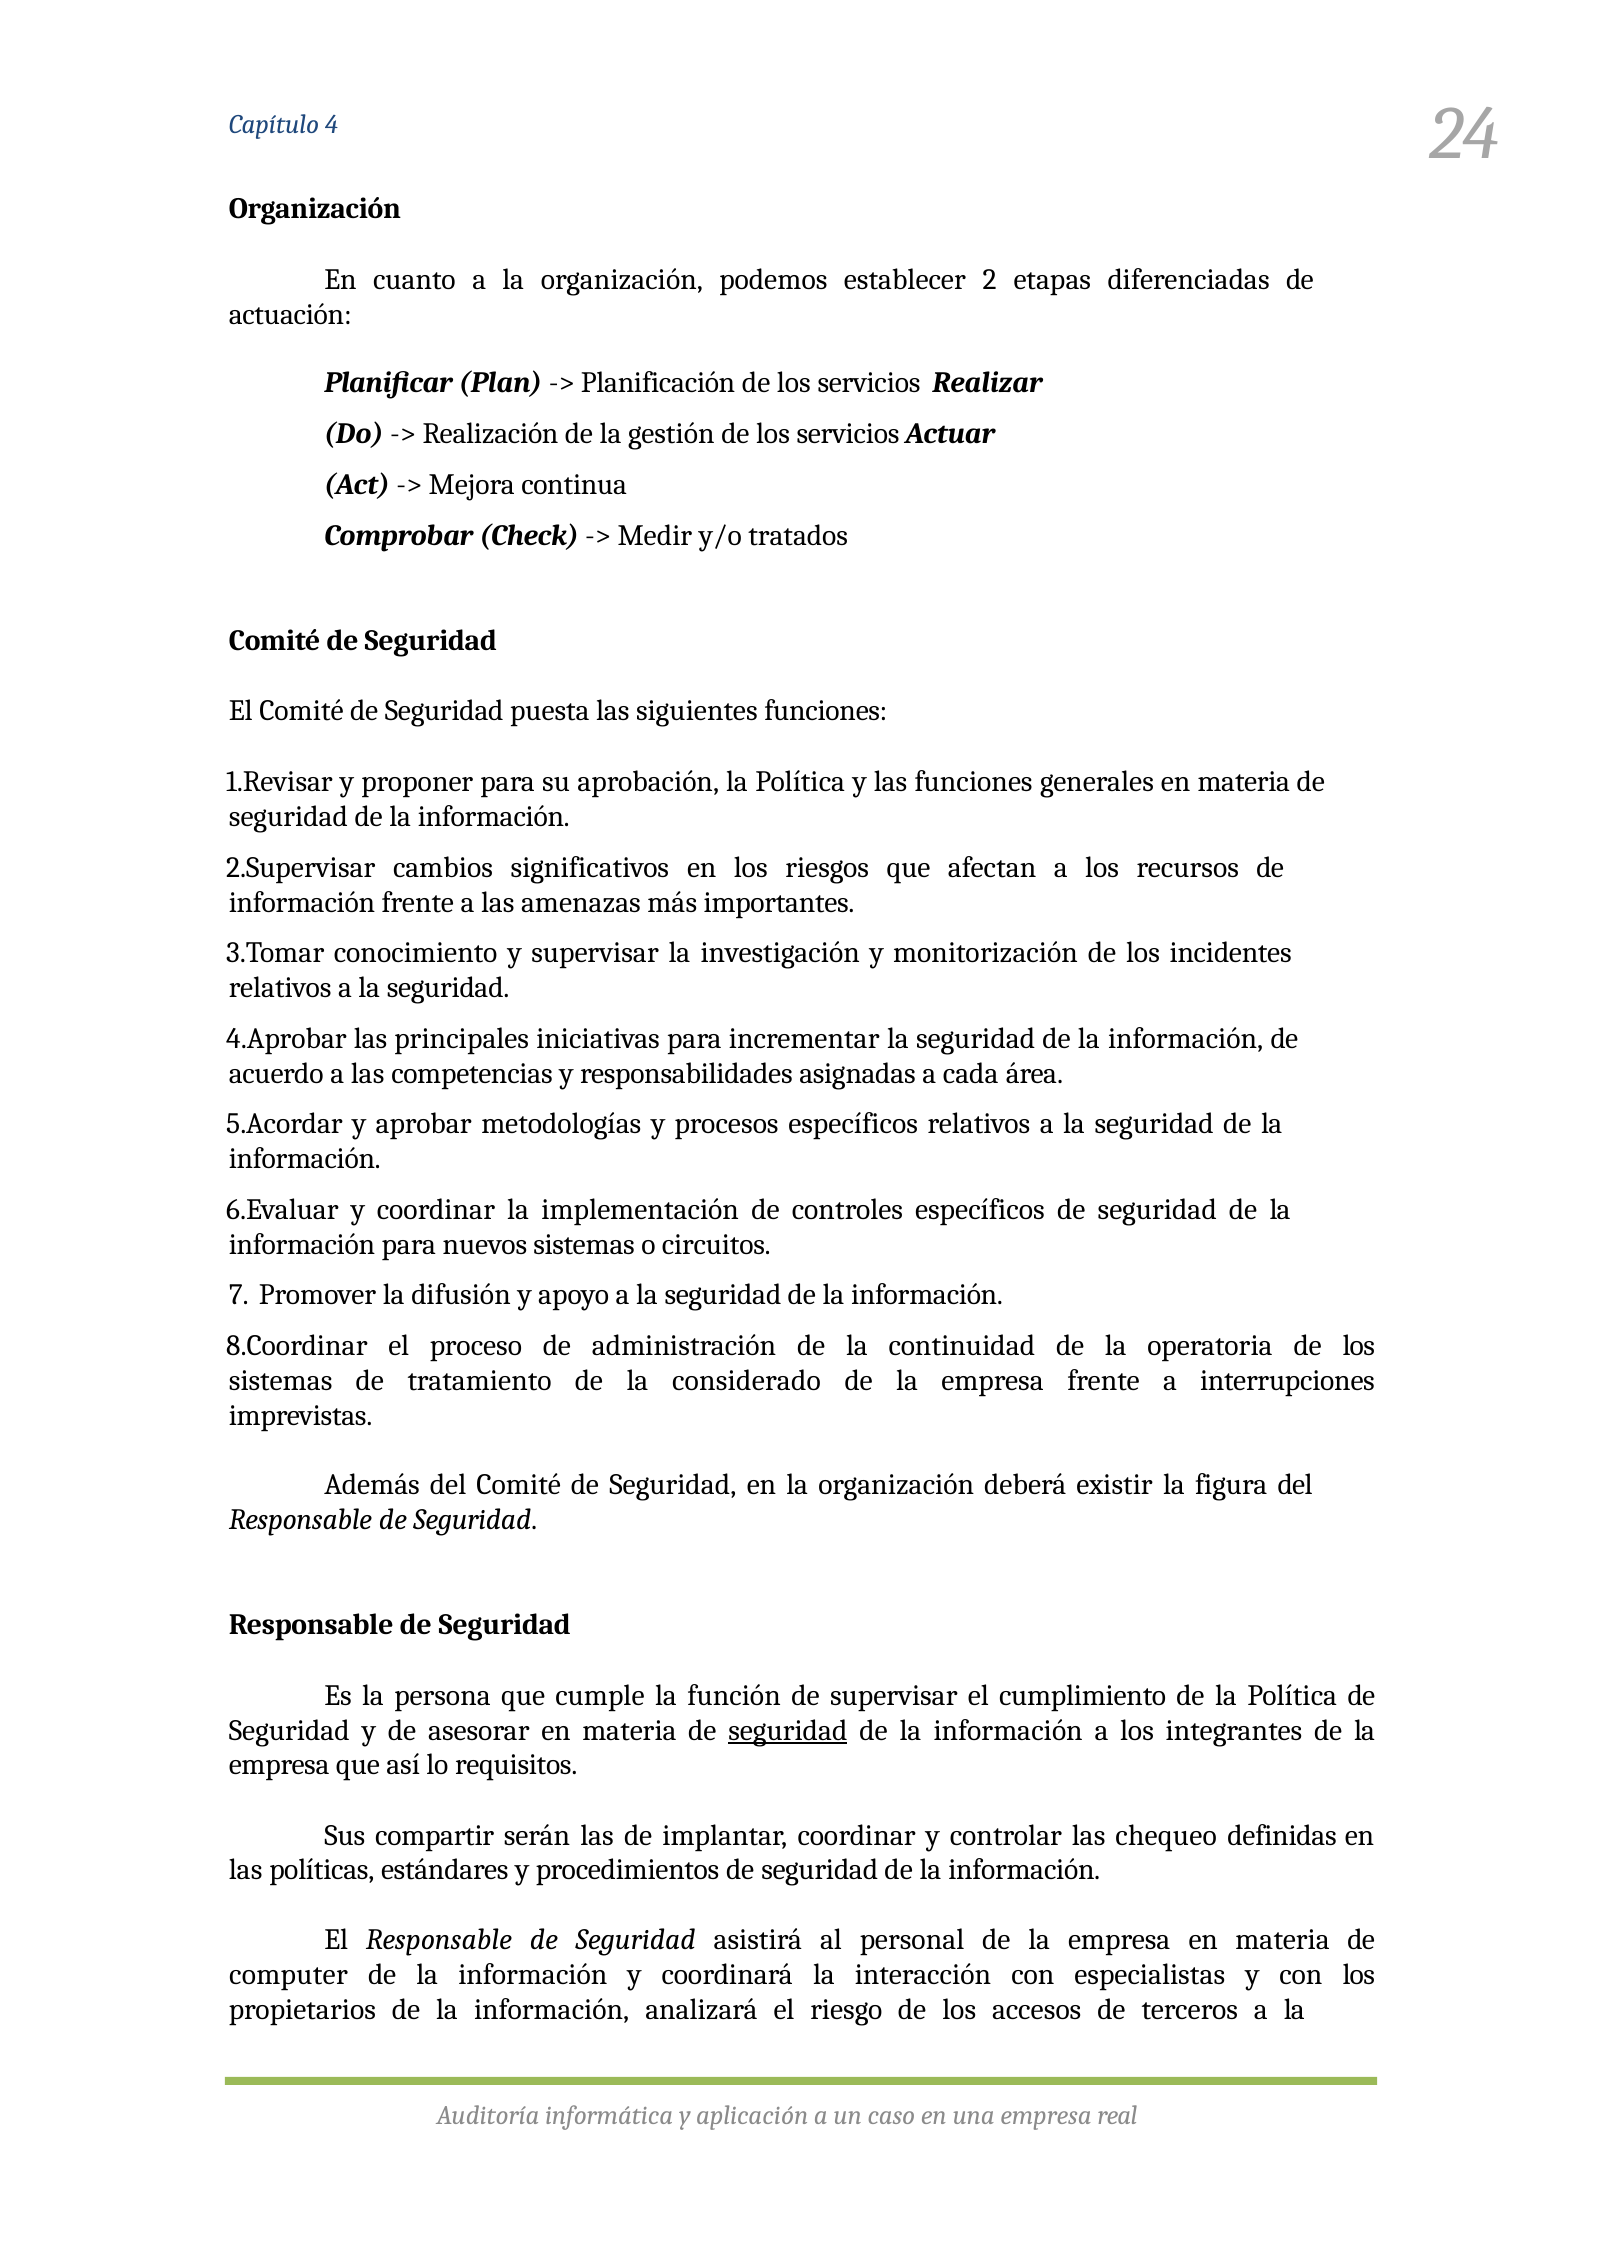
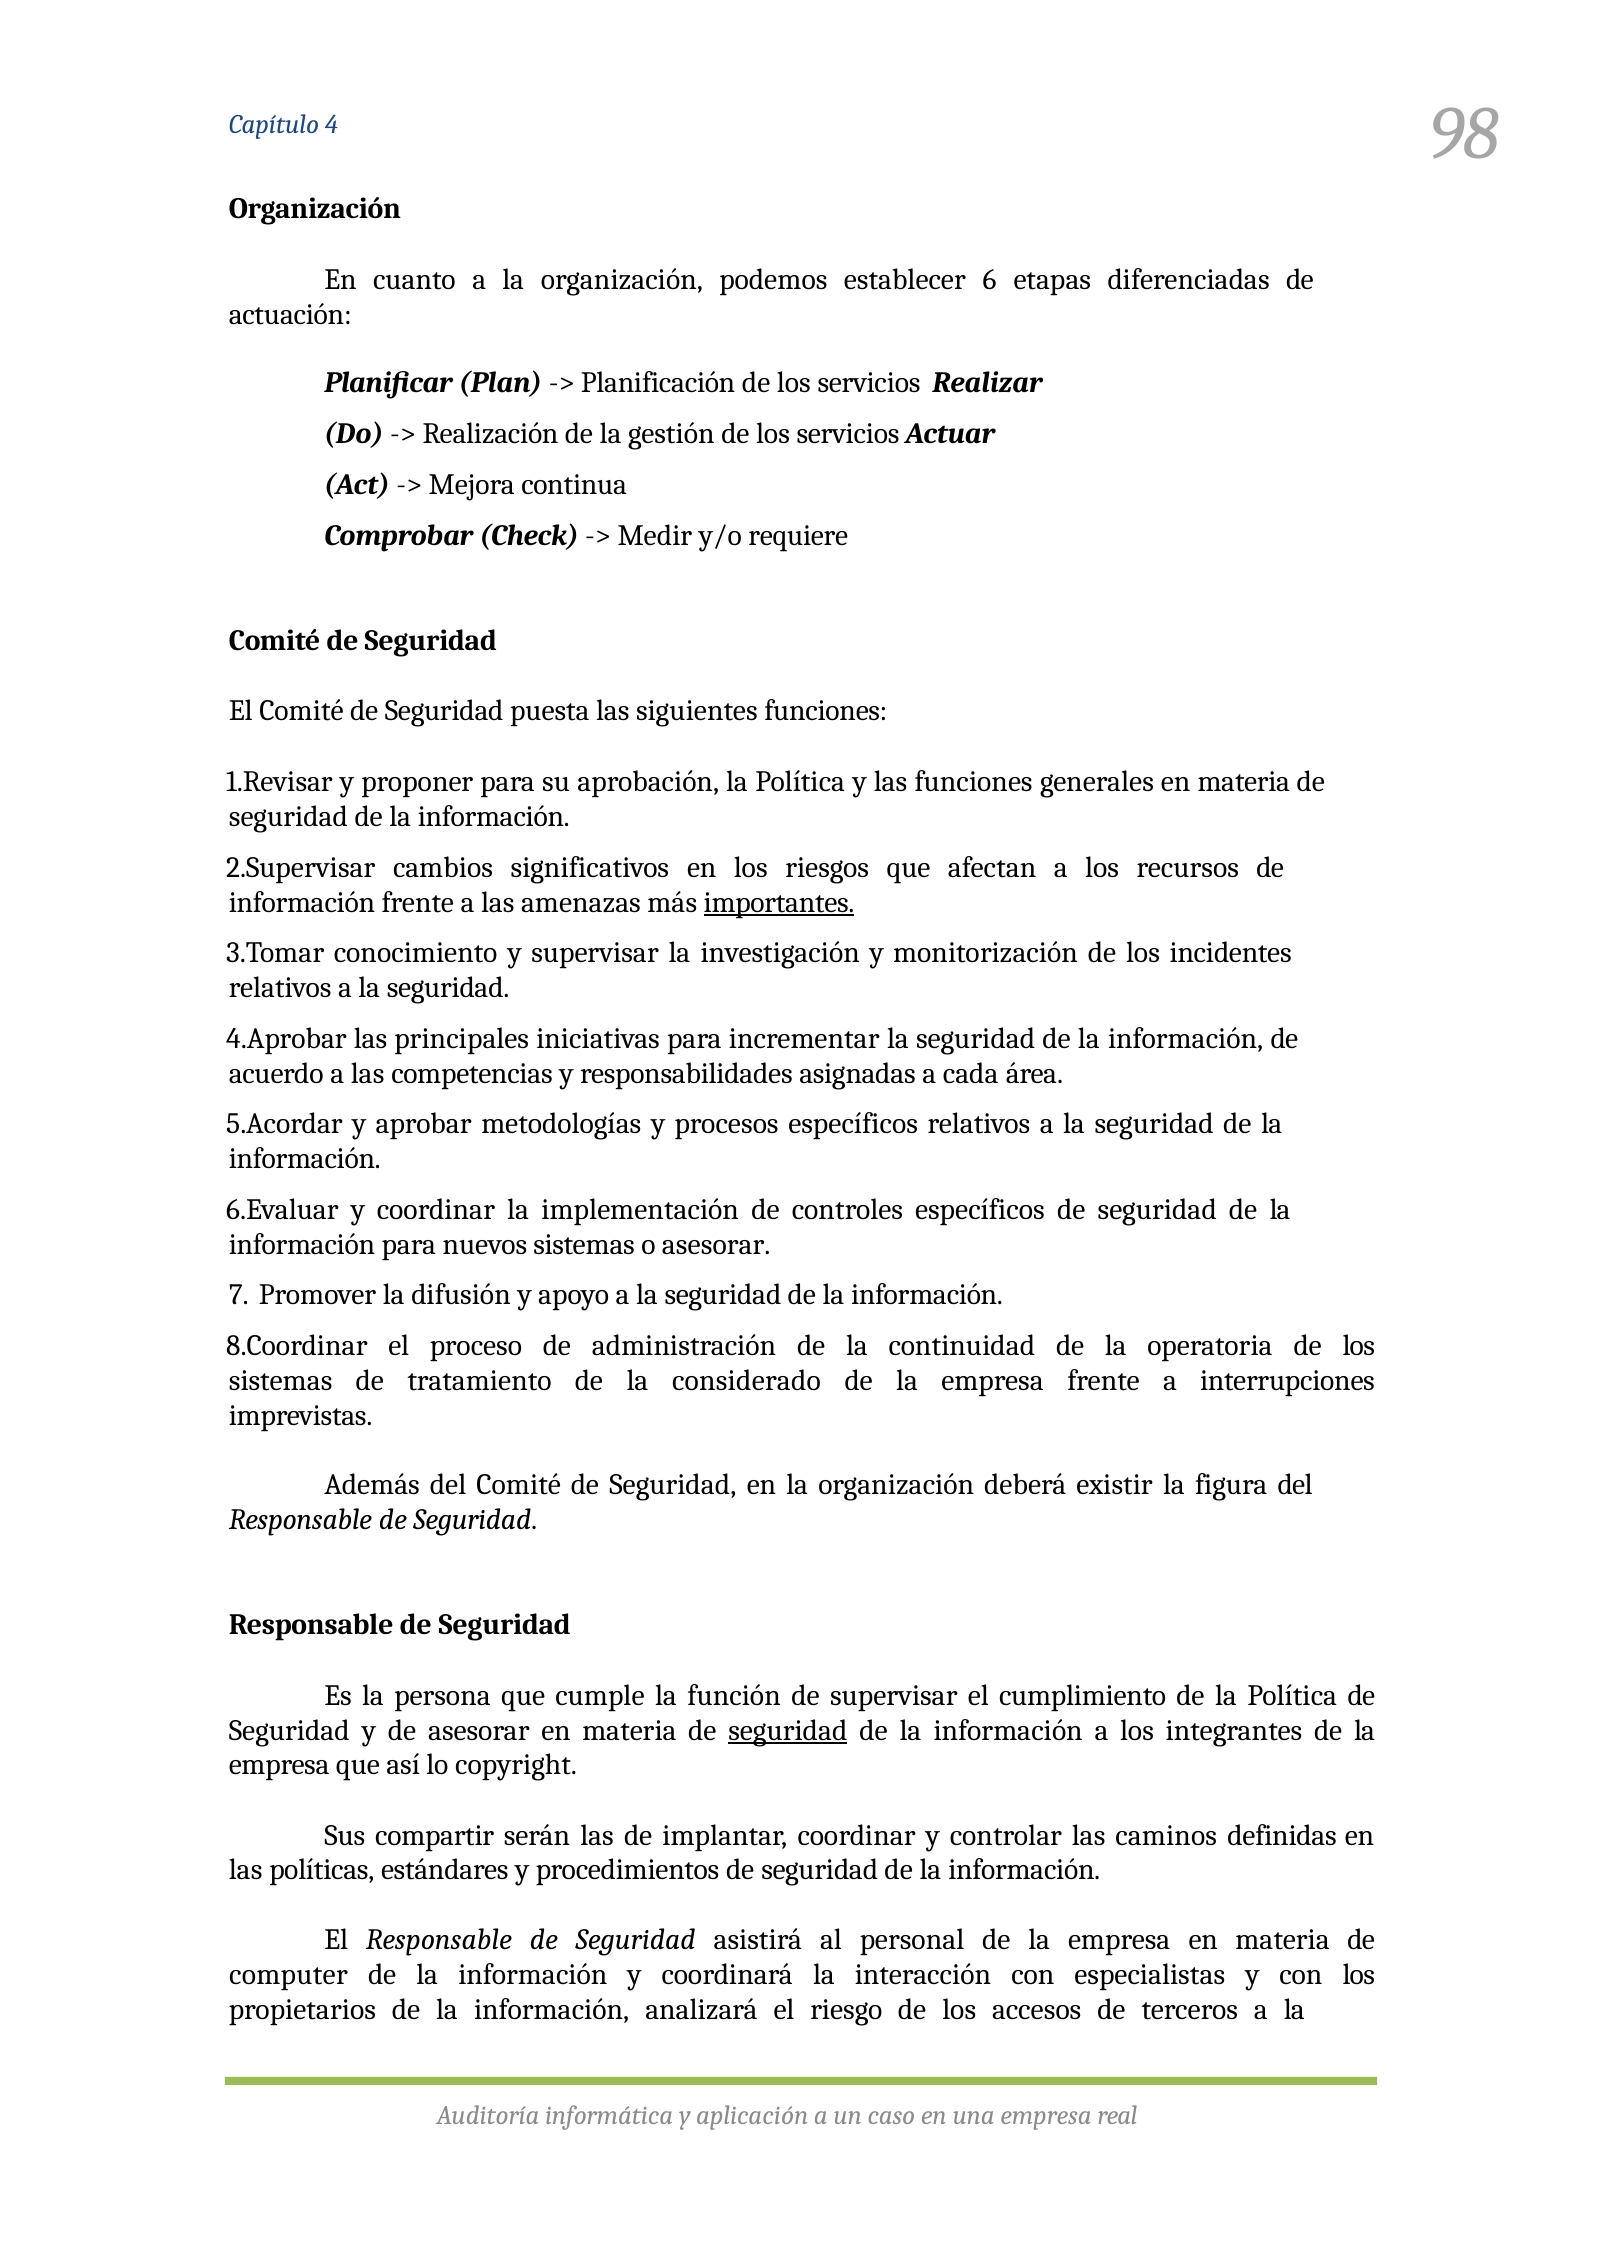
24: 24 -> 98
2: 2 -> 6
tratados: tratados -> requiere
importantes underline: none -> present
o circuitos: circuitos -> asesorar
requisitos: requisitos -> copyright
chequeo: chequeo -> caminos
